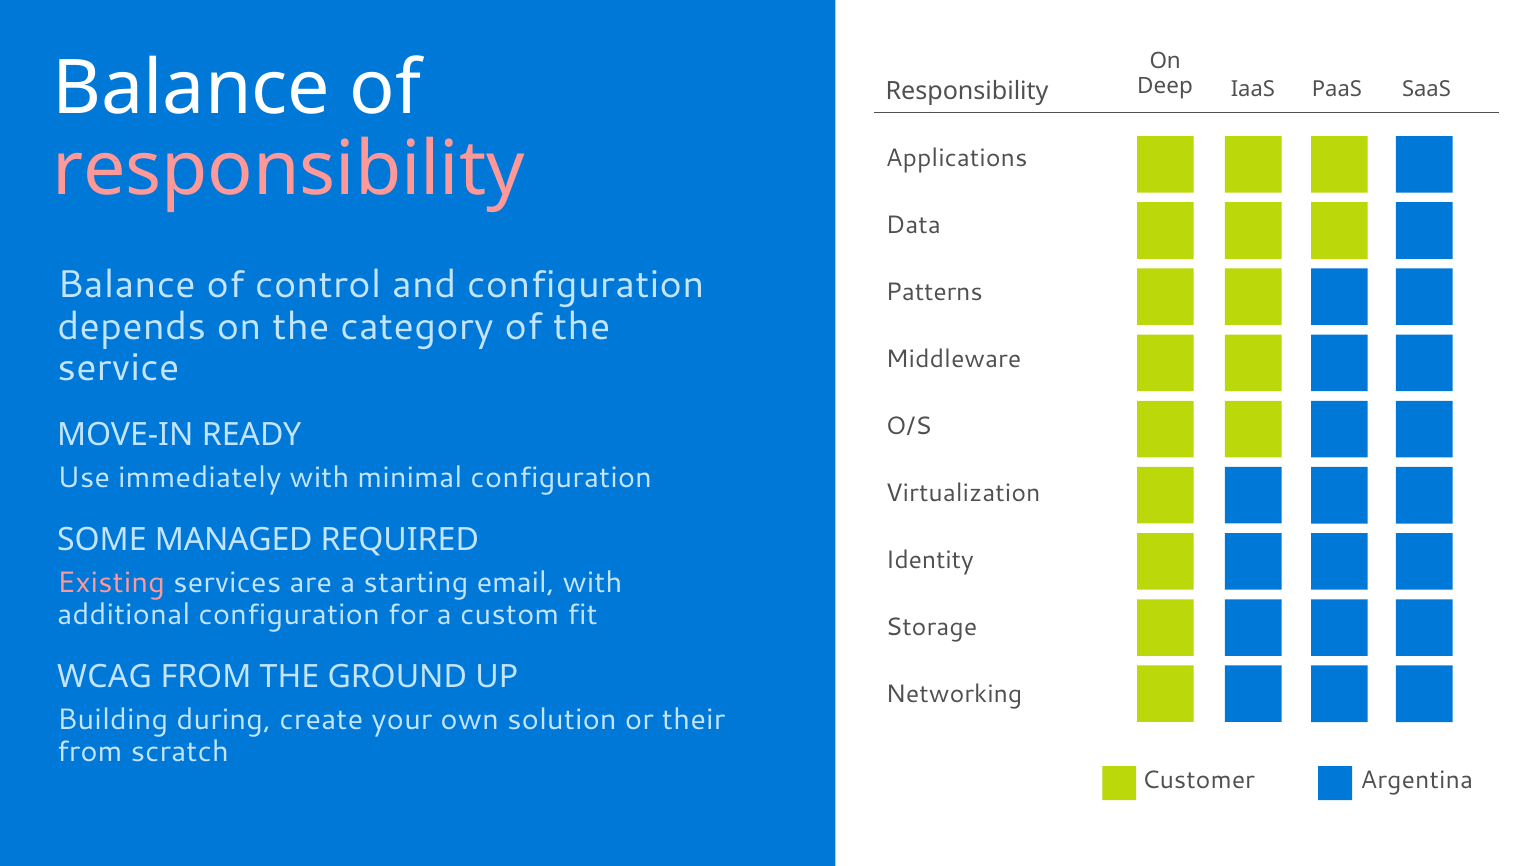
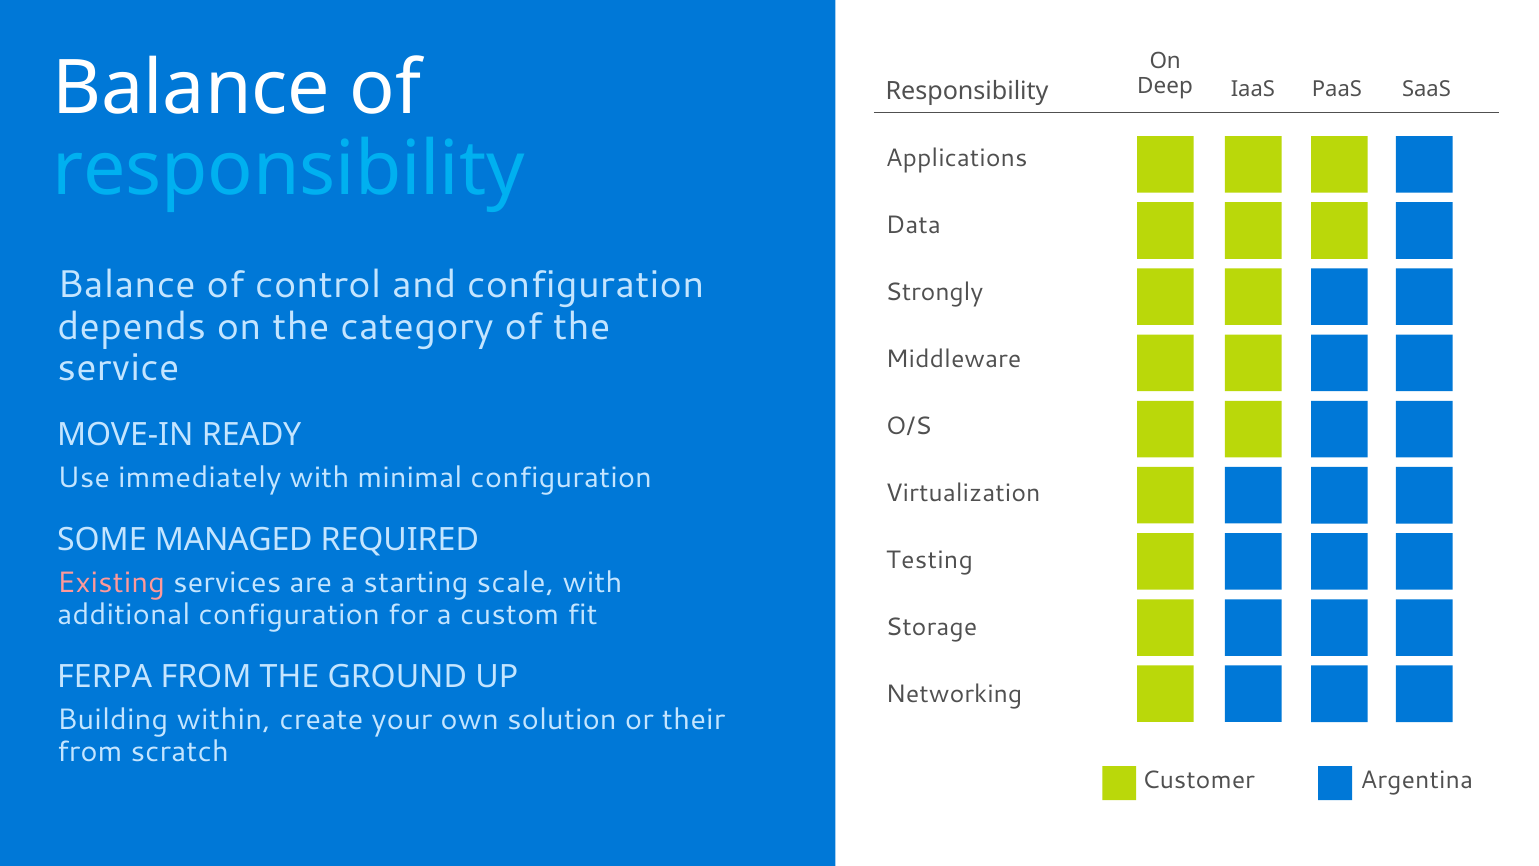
responsibility at (288, 170) colour: pink -> light blue
Patterns: Patterns -> Strongly
Identity: Identity -> Testing
email: email -> scale
WCAG: WCAG -> FERPA
during: during -> within
